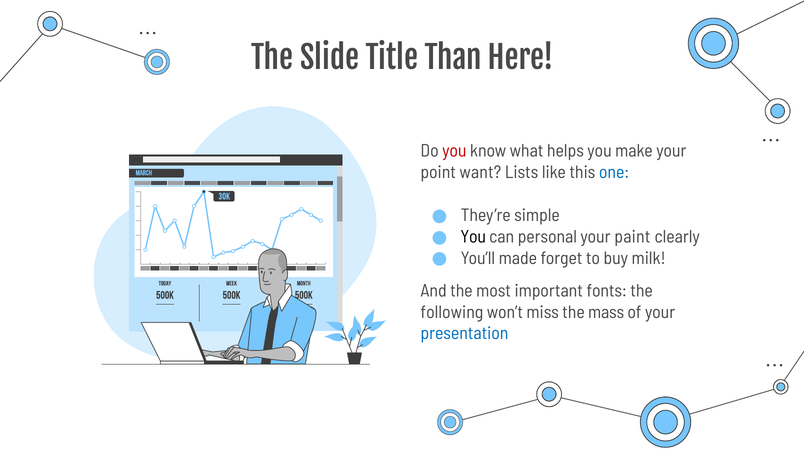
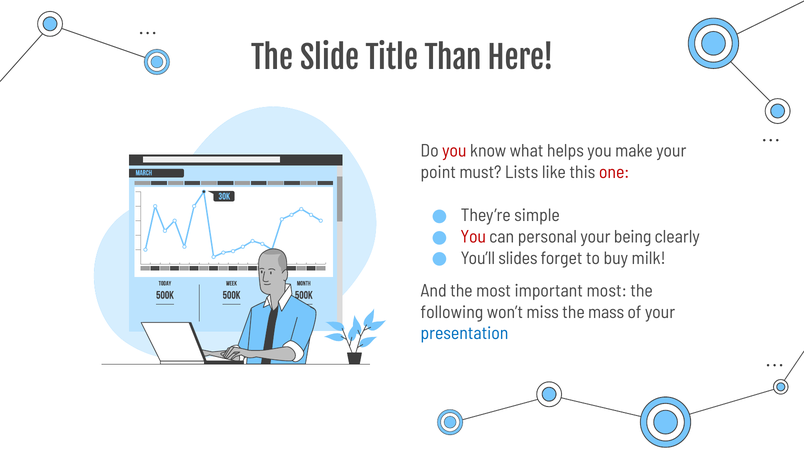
want: want -> must
one colour: blue -> red
You at (473, 237) colour: black -> red
paint: paint -> being
made: made -> slides
important fonts: fonts -> most
